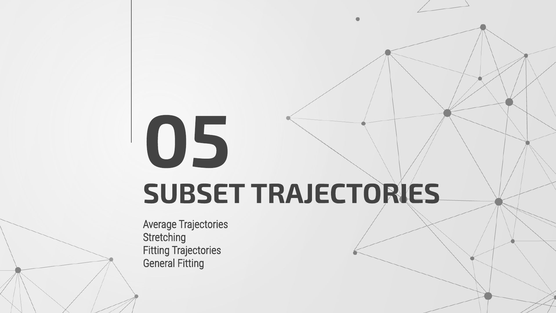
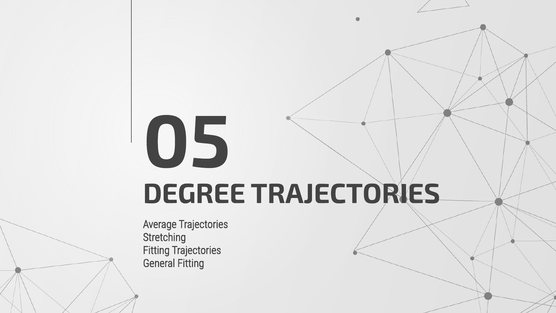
SUBSET: SUBSET -> DEGREE
